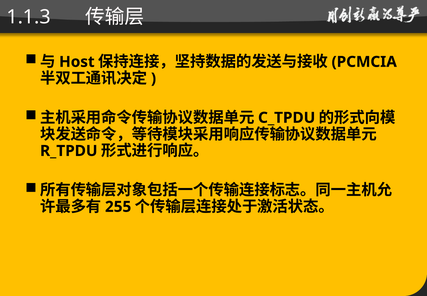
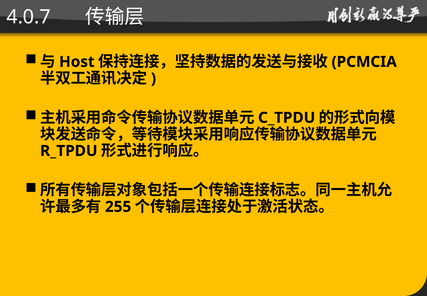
1.1.3: 1.1.3 -> 4.0.7
